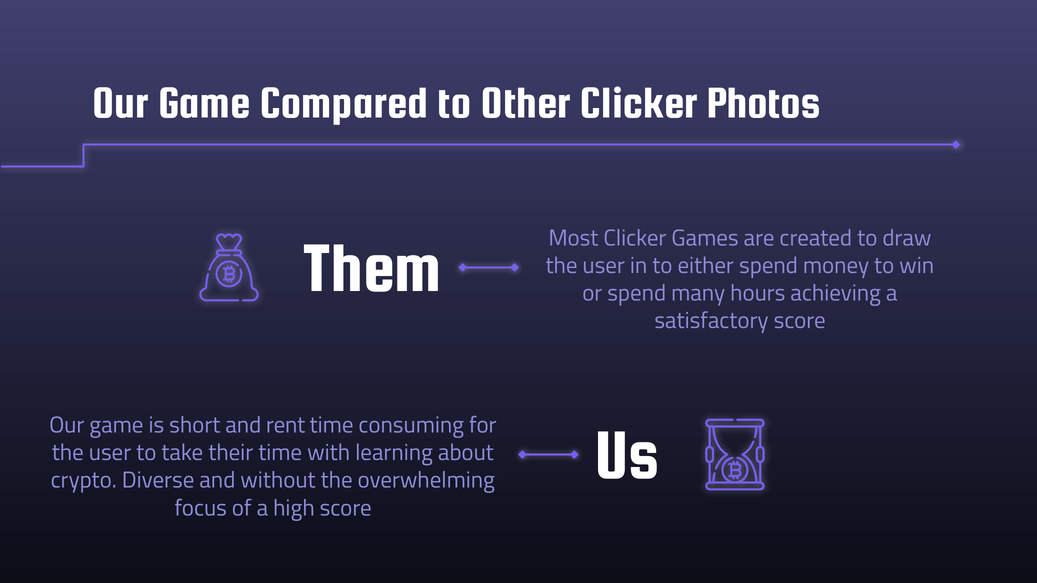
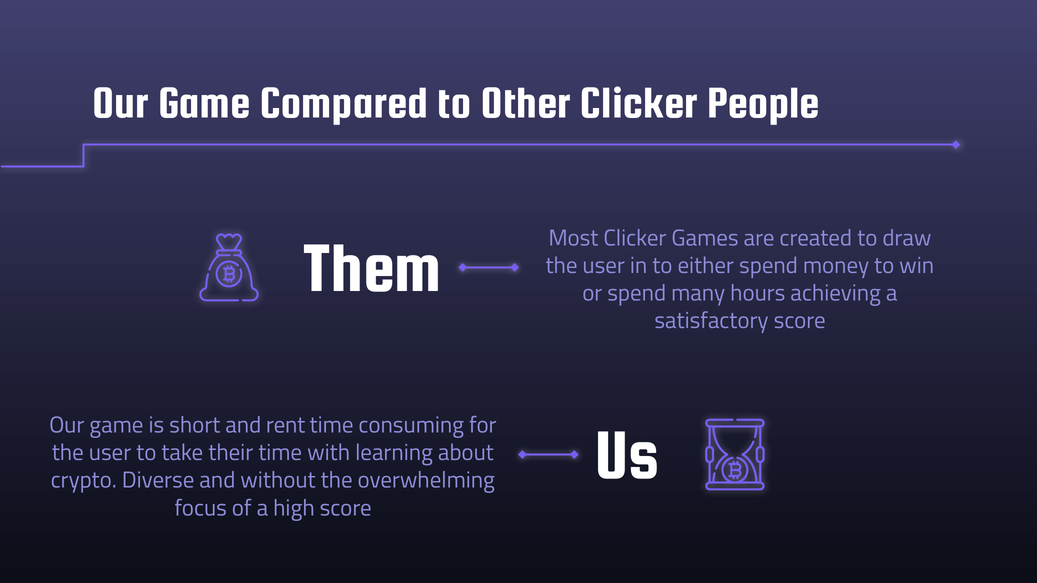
Photos: Photos -> People
